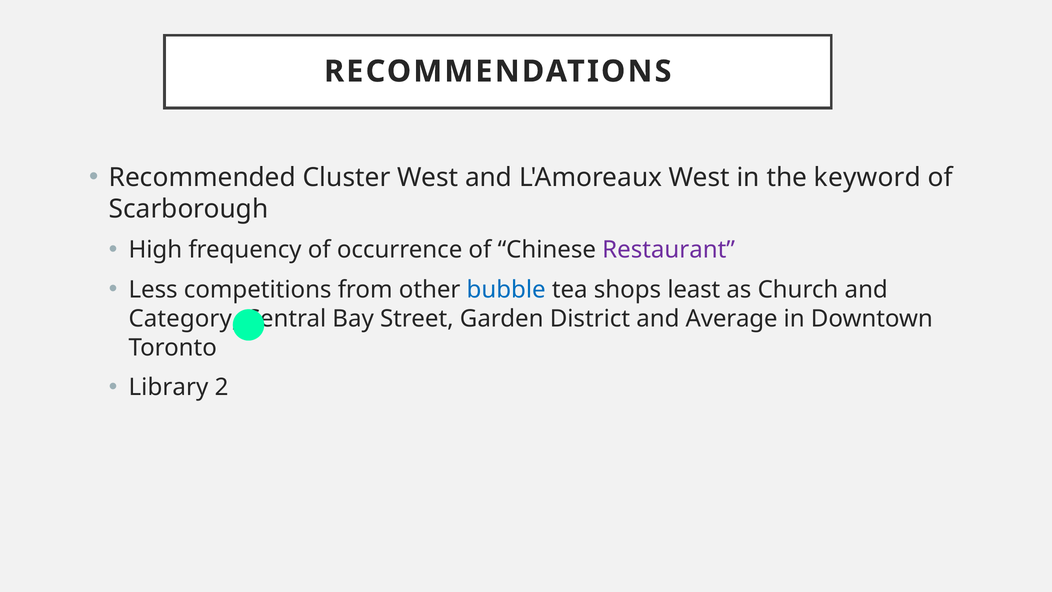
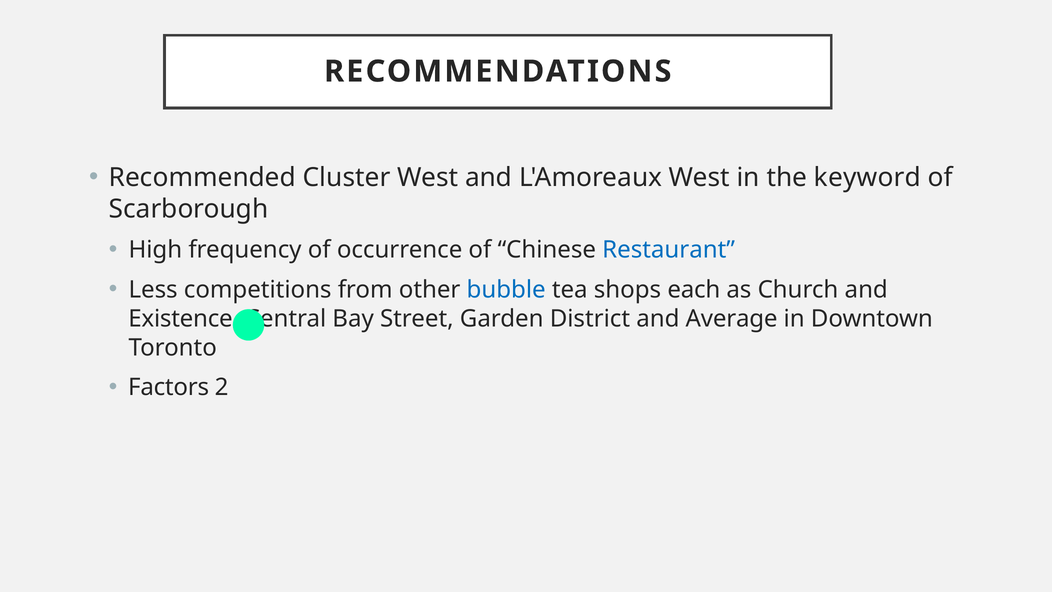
Restaurant colour: purple -> blue
least: least -> each
Category: Category -> Existence
Library: Library -> Factors
